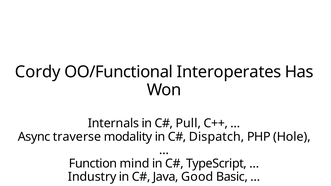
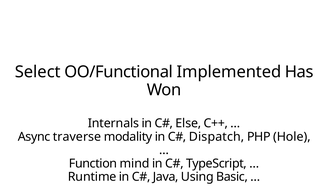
Cordy: Cordy -> Select
Interoperates: Interoperates -> Implemented
Pull: Pull -> Else
Industry: Industry -> Runtime
Good: Good -> Using
